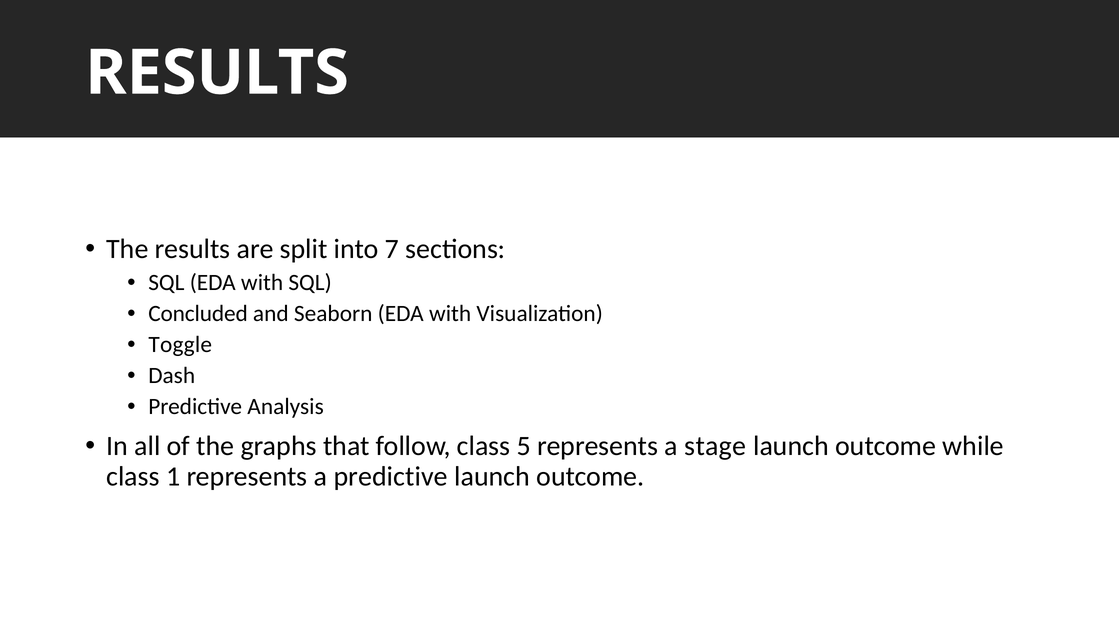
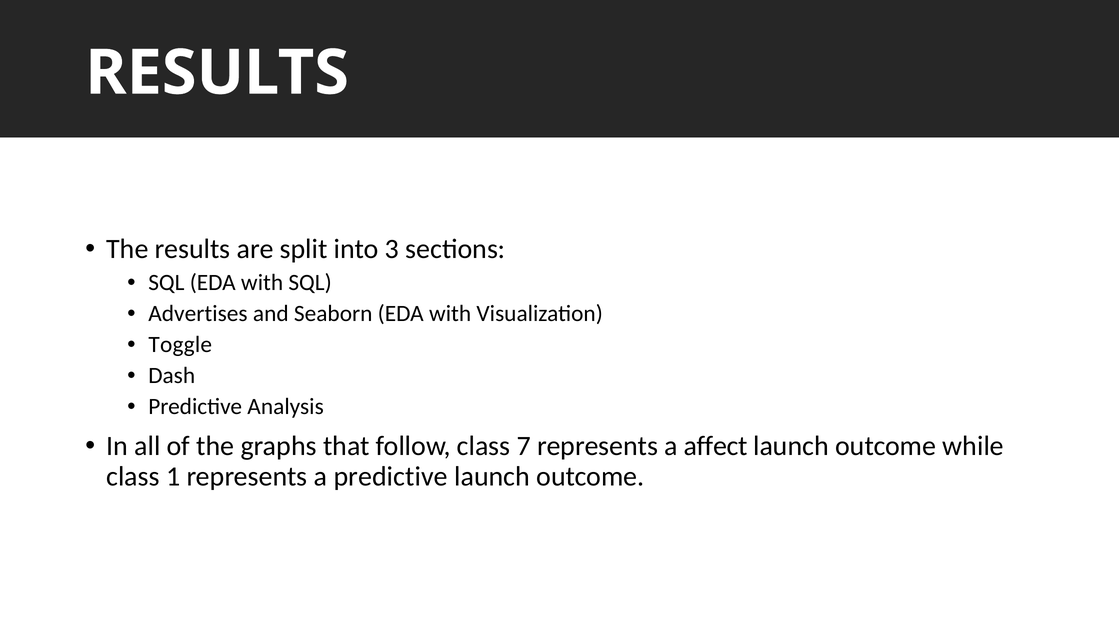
7: 7 -> 3
Concluded: Concluded -> Advertises
5: 5 -> 7
stage: stage -> affect
